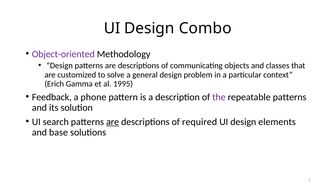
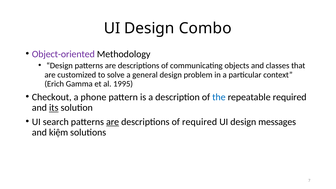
Feedback: Feedback -> Checkout
the colour: purple -> blue
repeatable patterns: patterns -> required
its underline: none -> present
elements: elements -> messages
base: base -> kiệm
